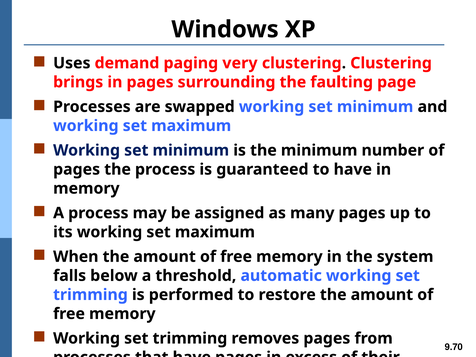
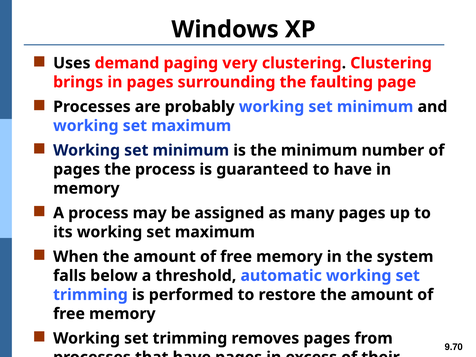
swapped: swapped -> probably
